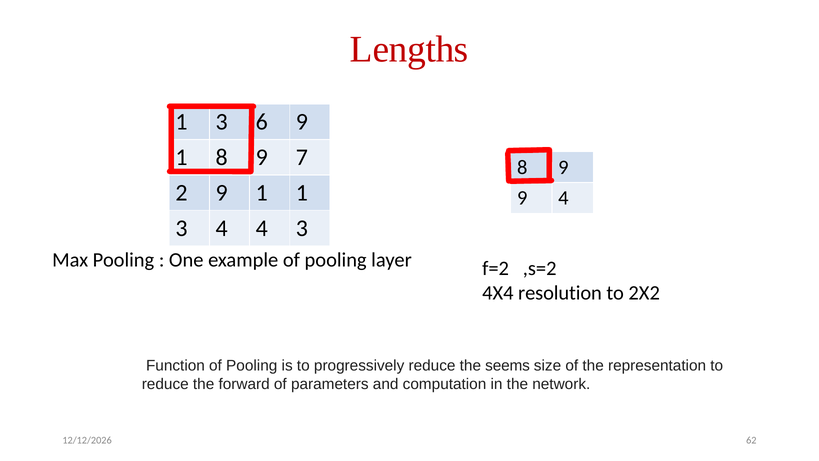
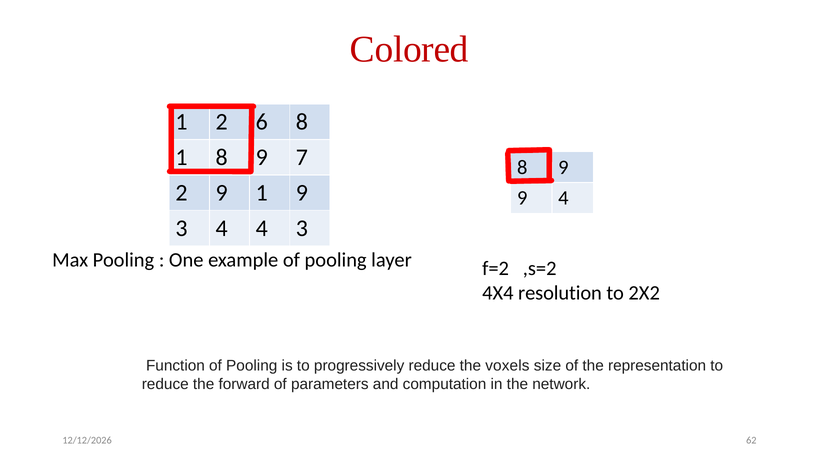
Lengths: Lengths -> Colored
3 at (222, 122): 3 -> 2
6 9: 9 -> 8
1 1: 1 -> 9
seems: seems -> voxels
